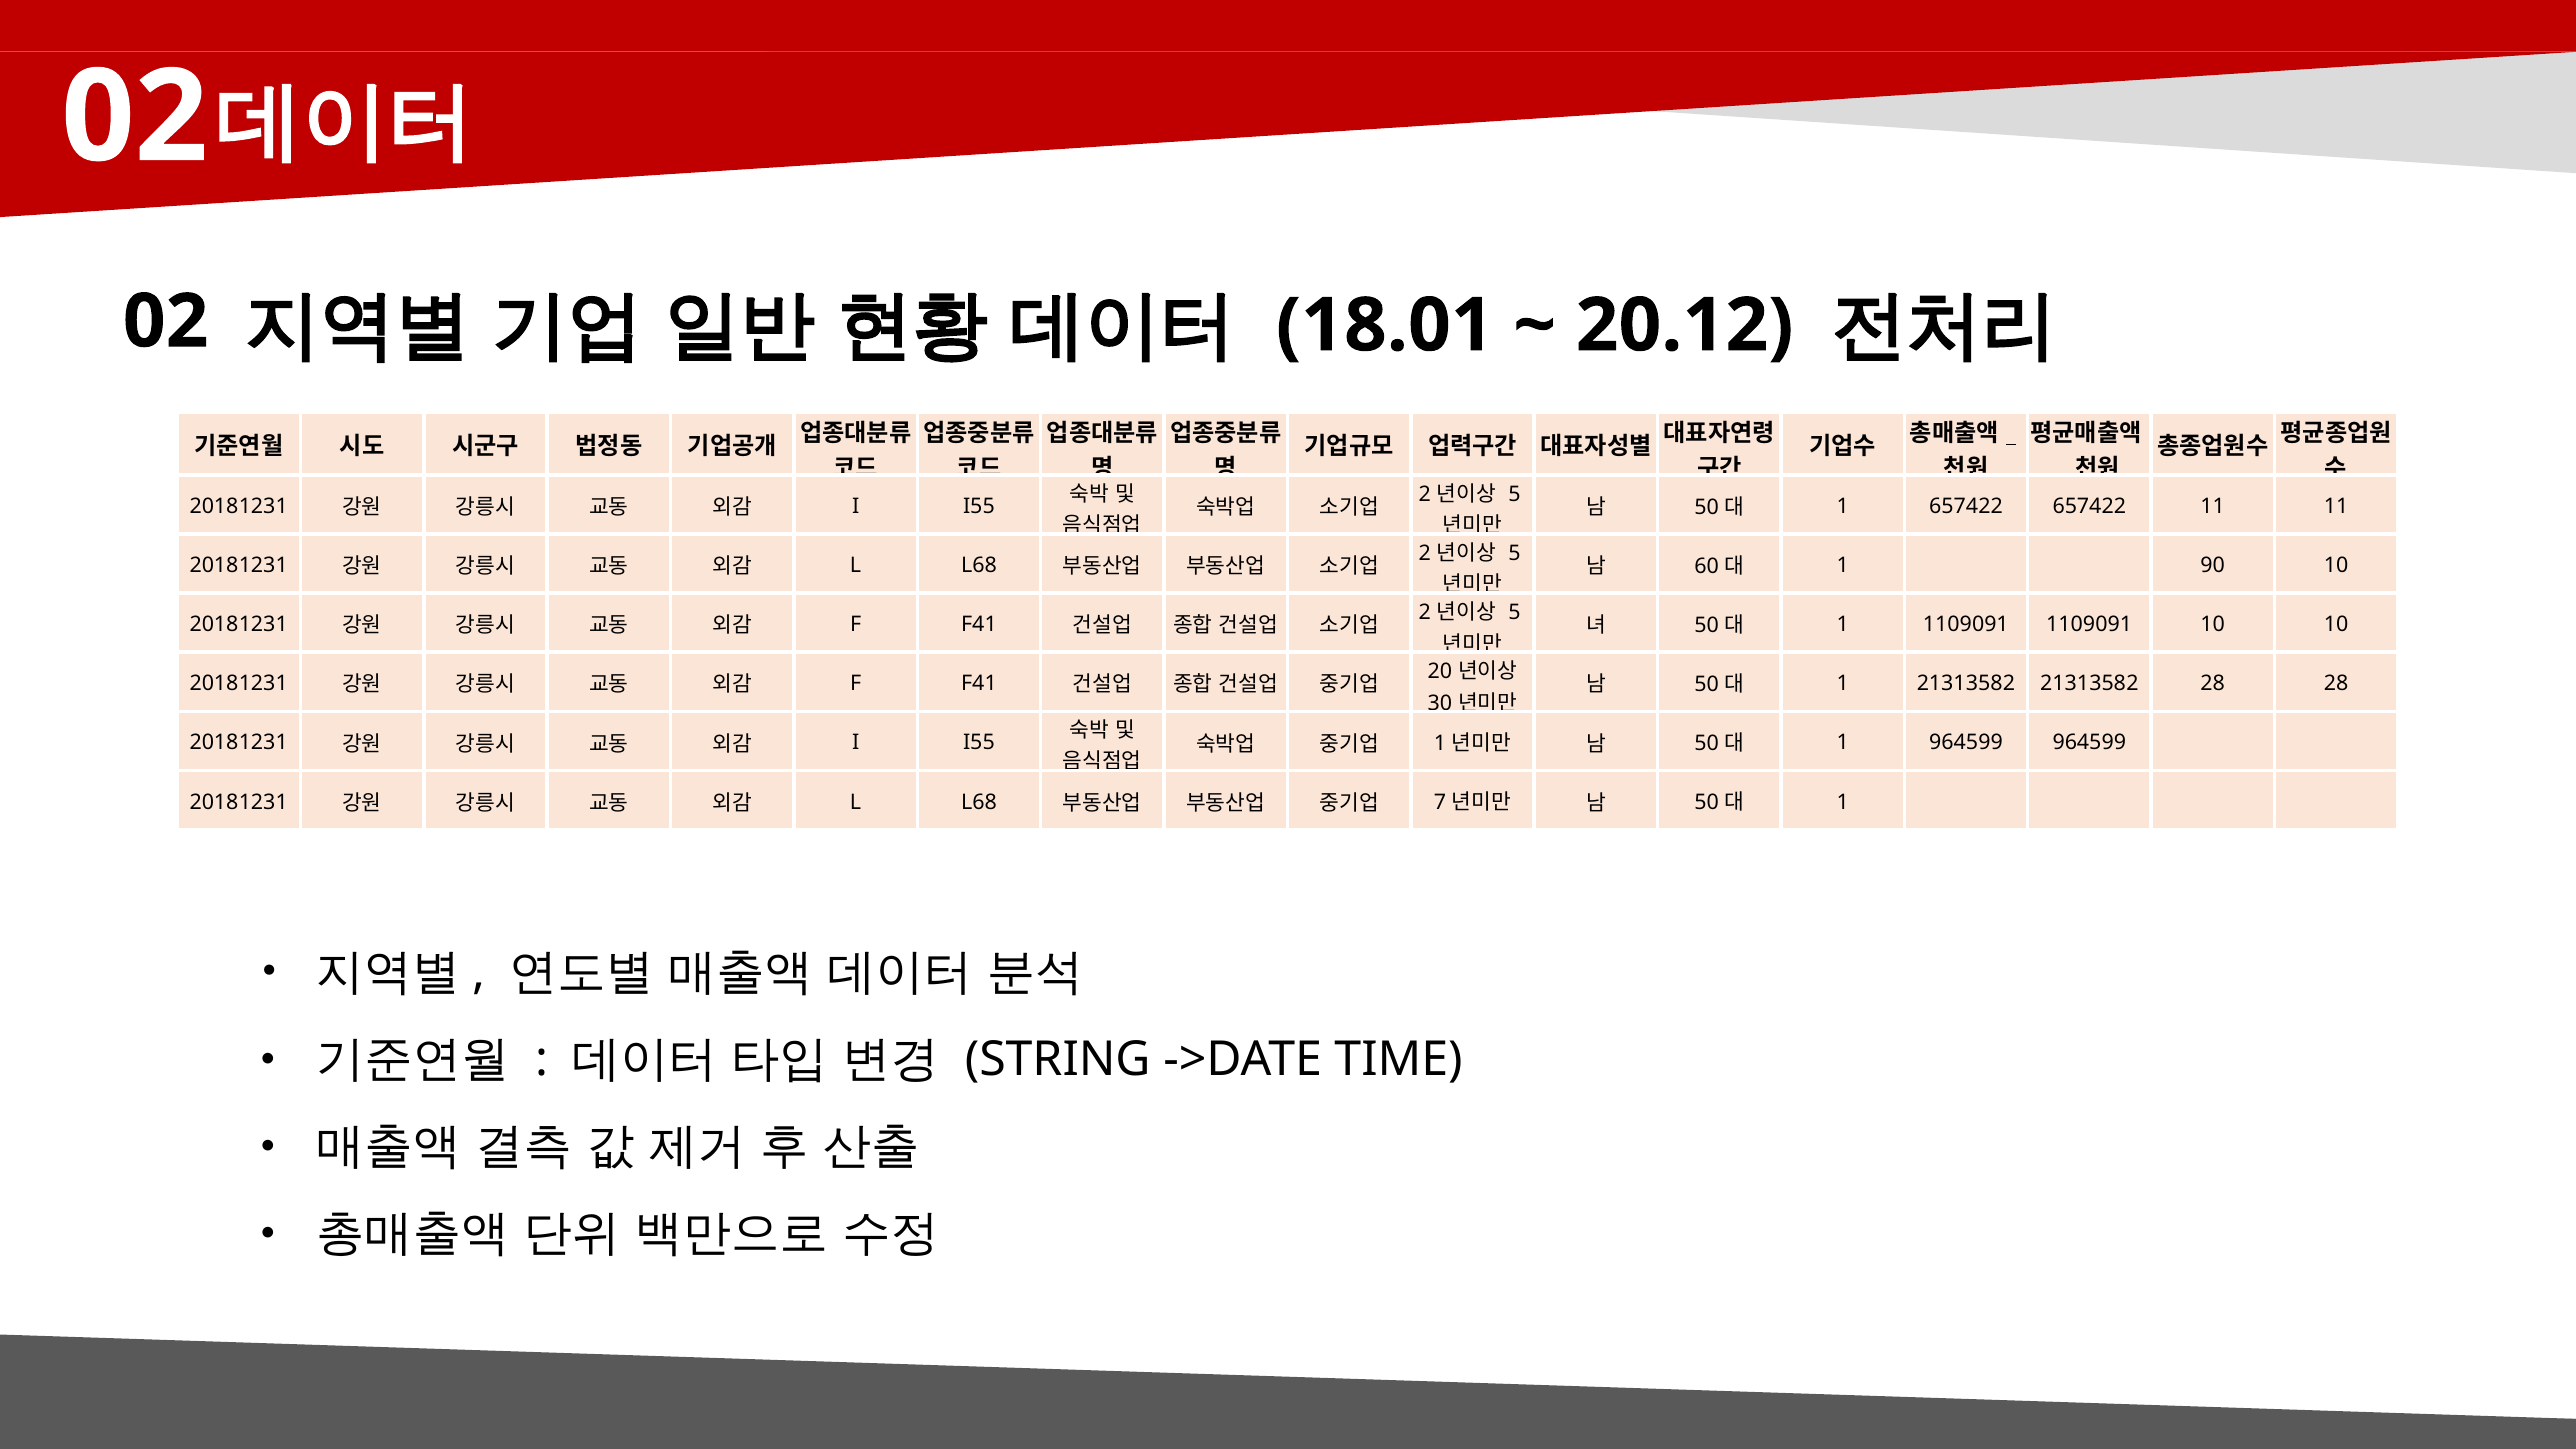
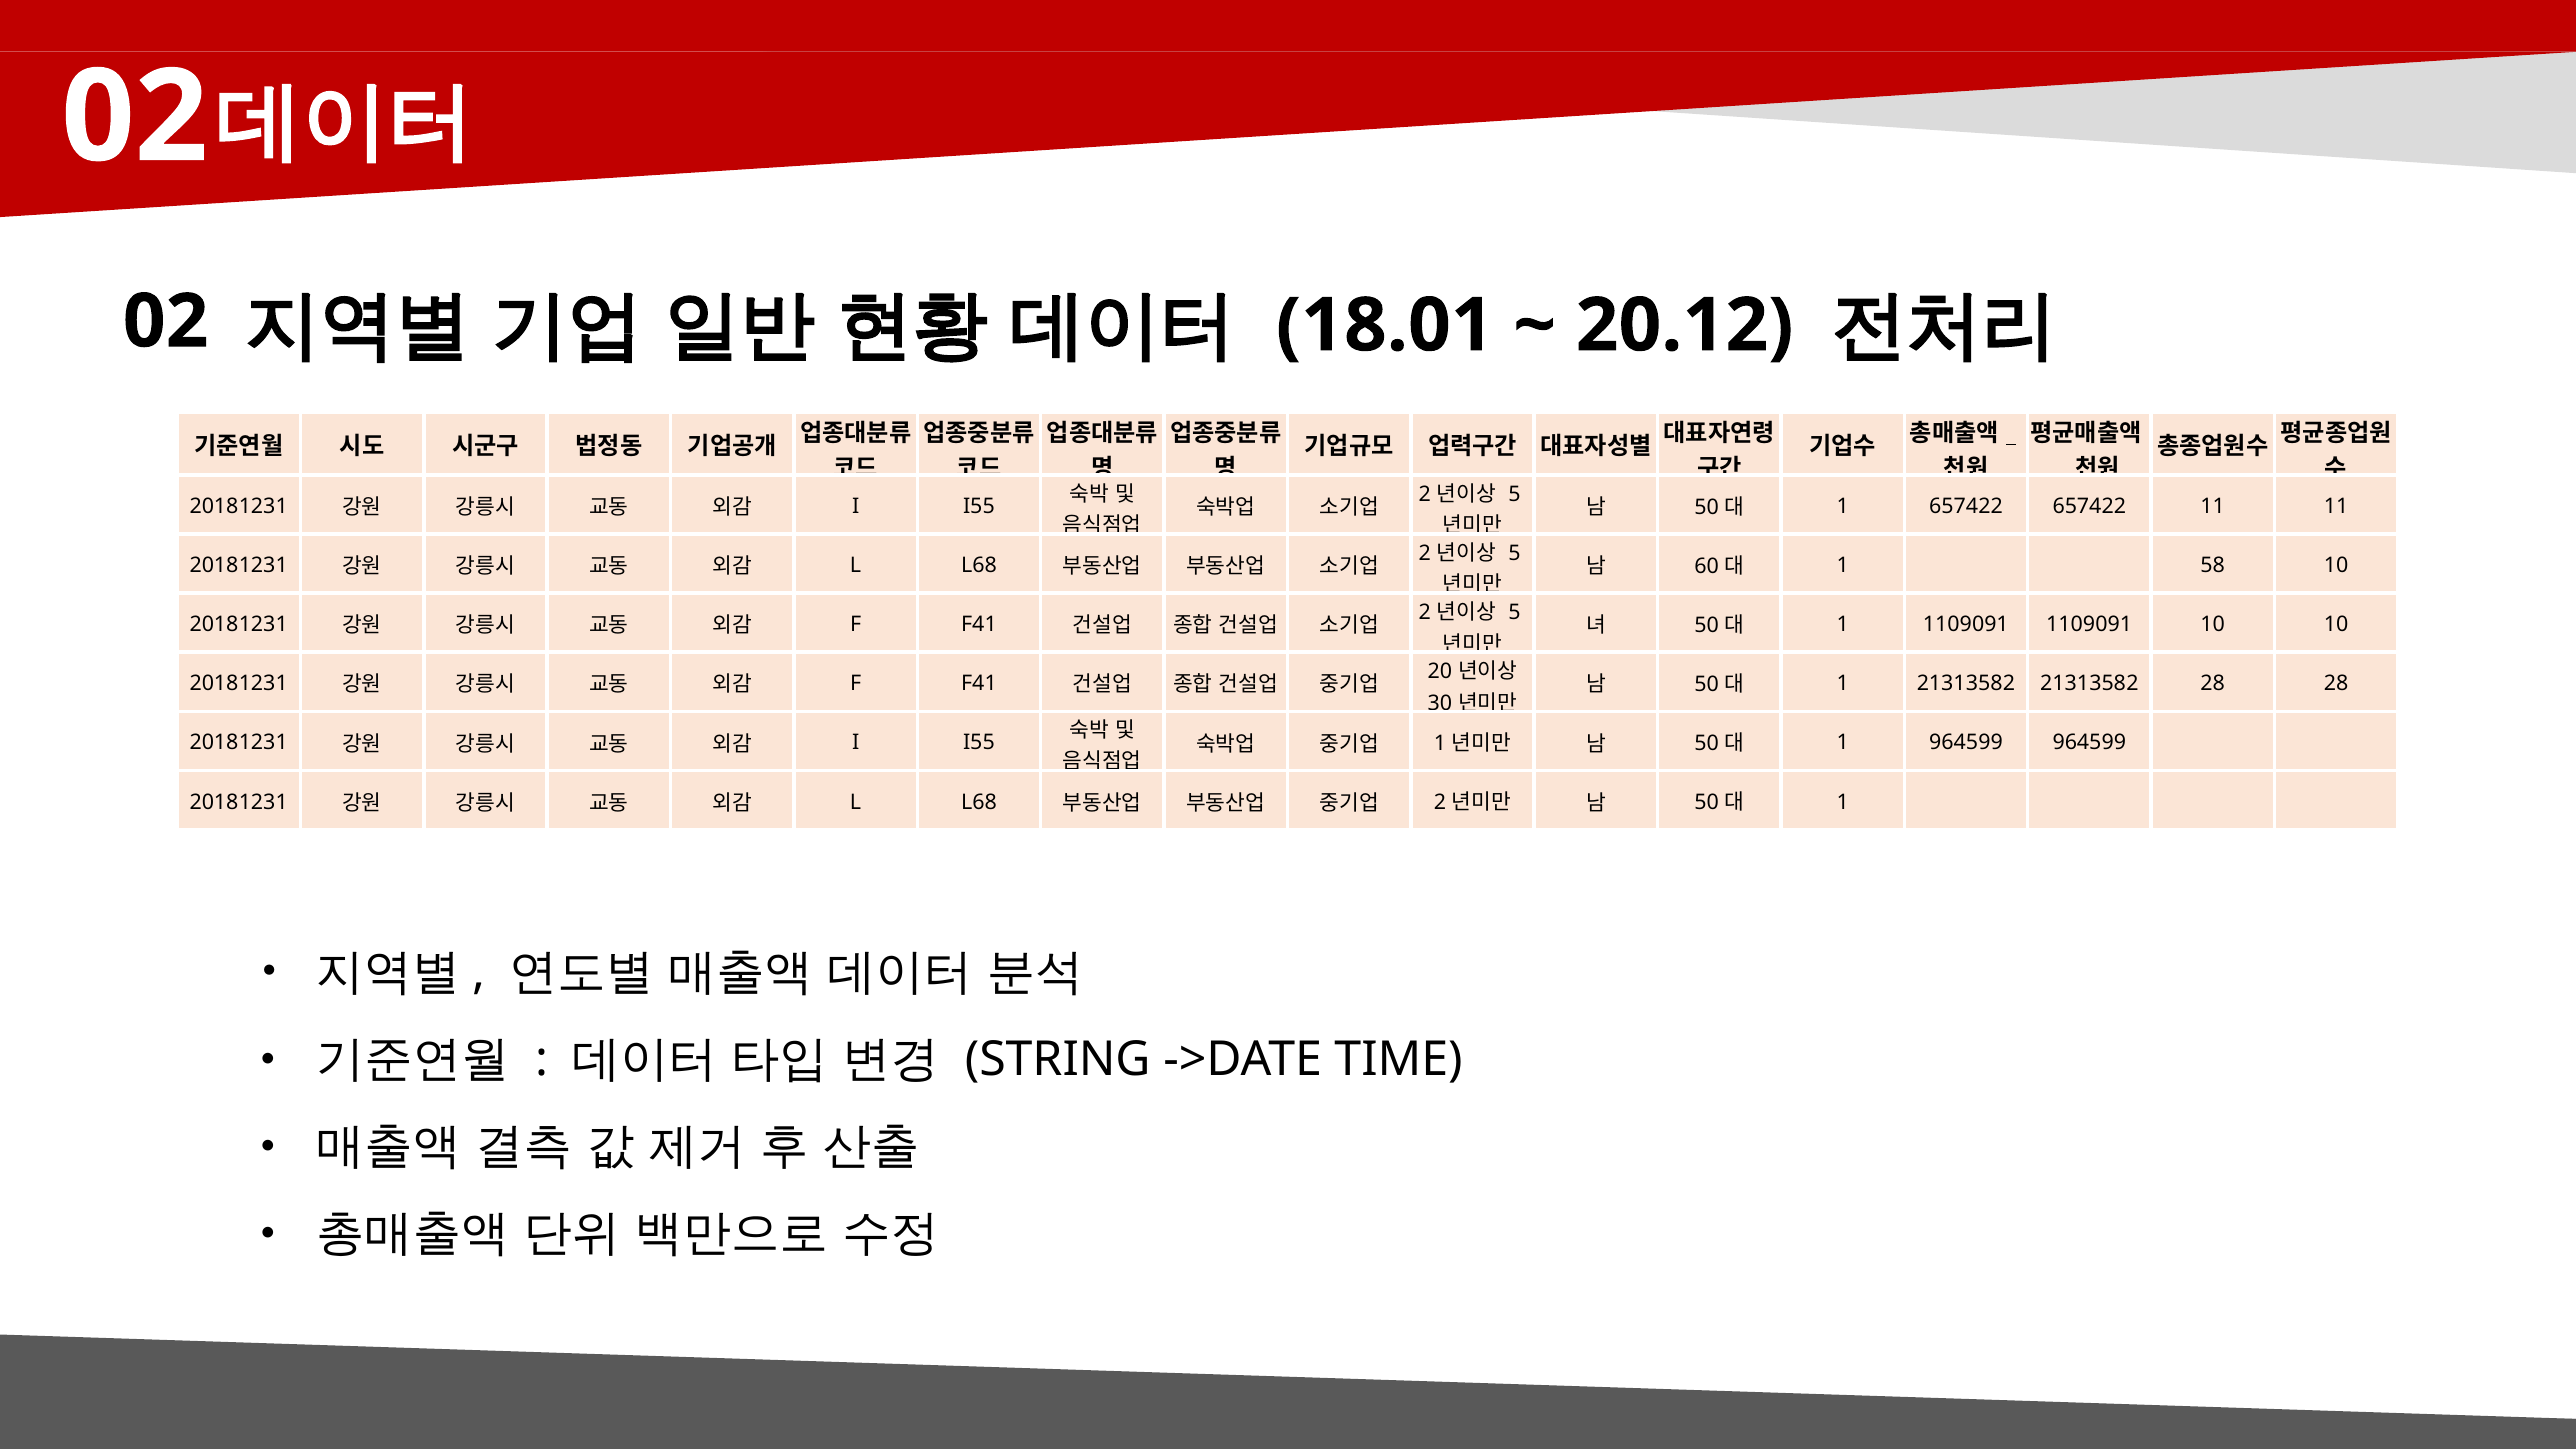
90: 90 -> 58
7 at (1440, 803): 7 -> 2
